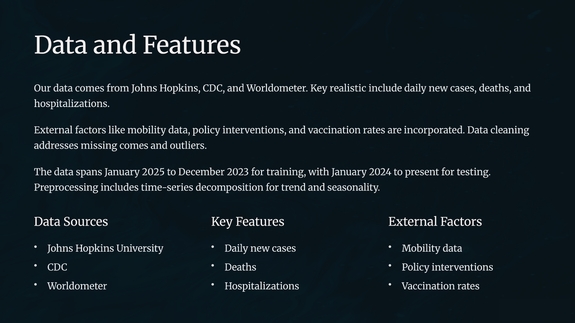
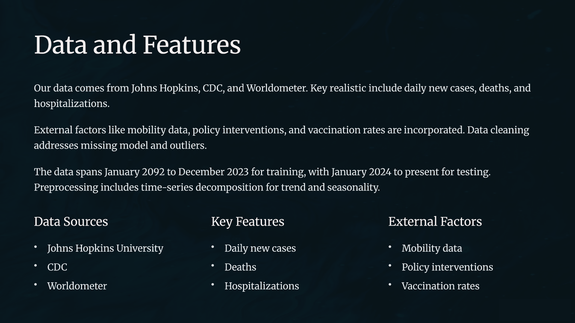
missing comes: comes -> model
2025: 2025 -> 2092
